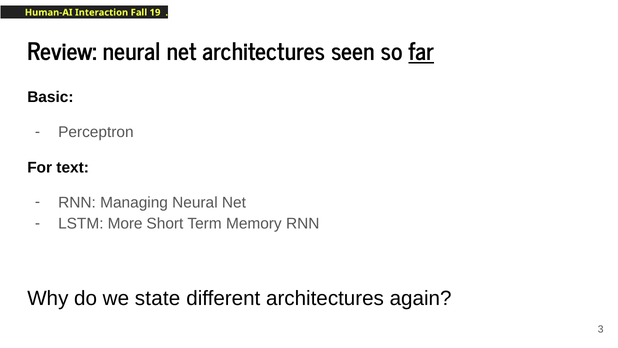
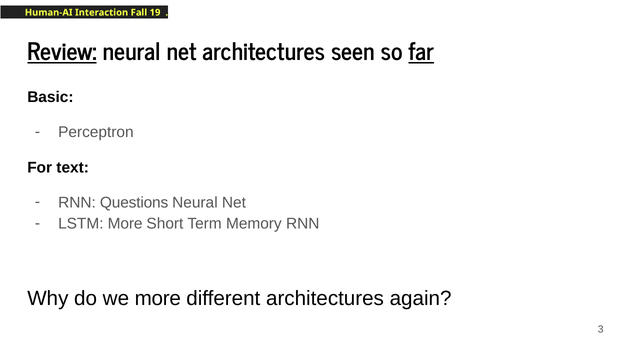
Review underline: none -> present
Managing: Managing -> Questions
we state: state -> more
